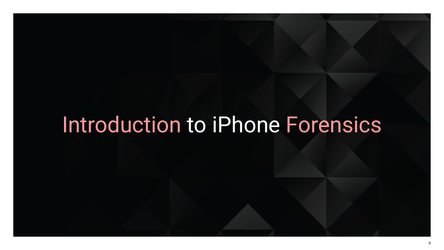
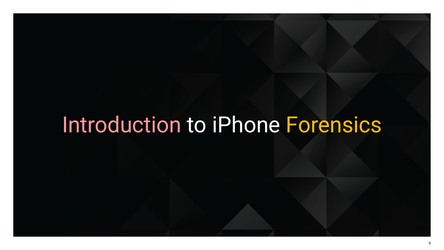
Forensics colour: pink -> yellow
